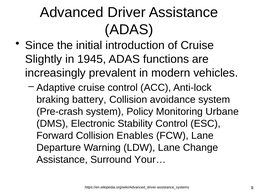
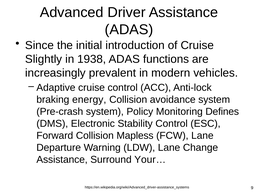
1945: 1945 -> 1938
battery: battery -> energy
Urbane: Urbane -> Defines
Enables: Enables -> Mapless
